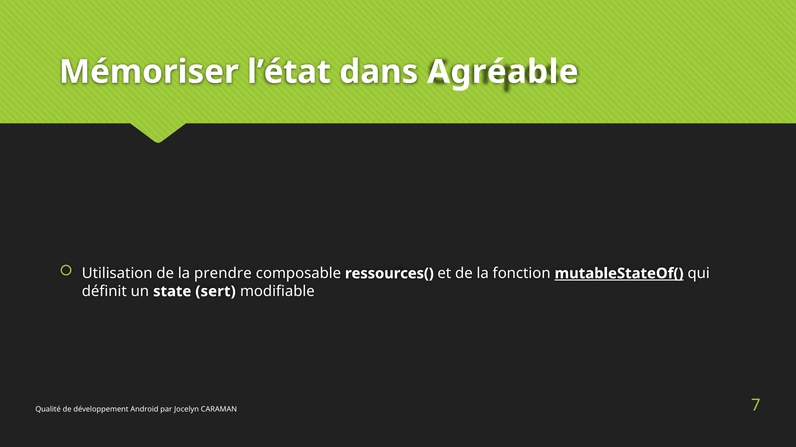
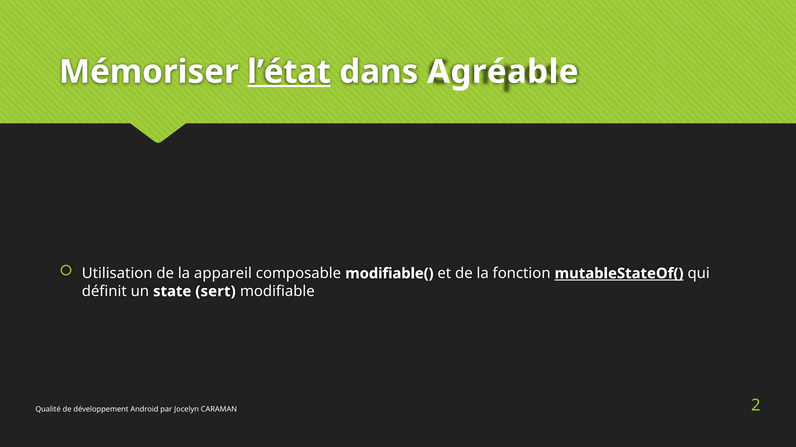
l’état underline: none -> present
prendre: prendre -> appareil
ressources(: ressources( -> modifiable(
7: 7 -> 2
